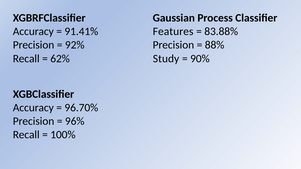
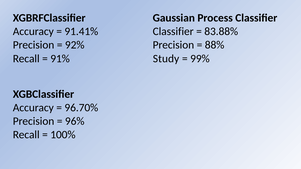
Features at (173, 32): Features -> Classifier
62%: 62% -> 91%
90%: 90% -> 99%
